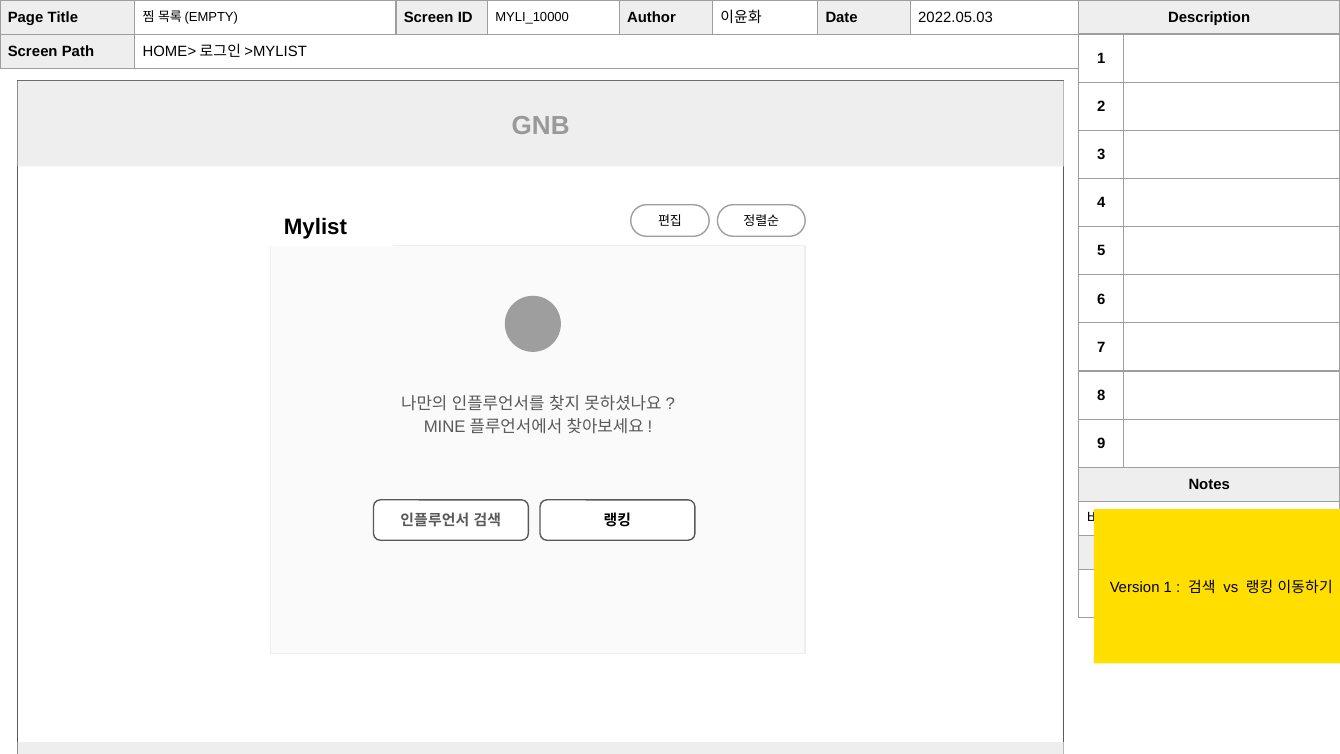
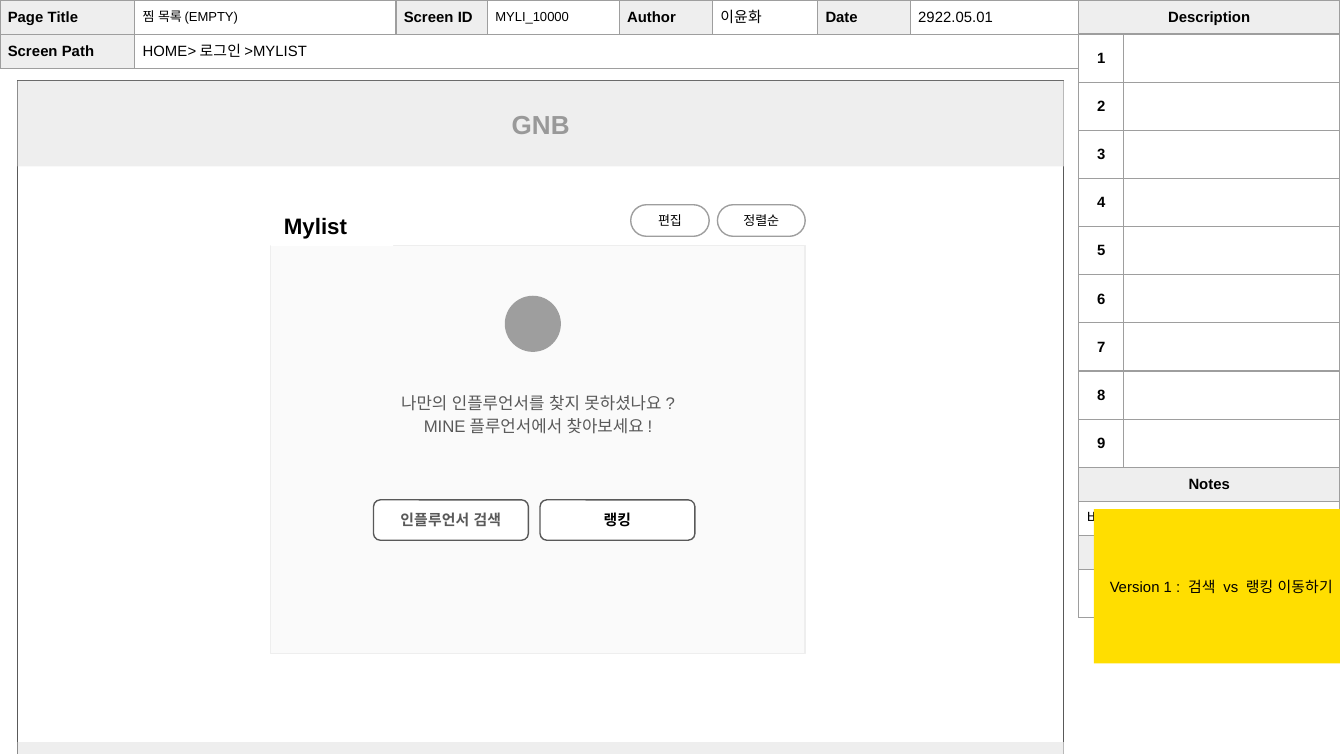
2022.05.03: 2022.05.03 -> 2922.05.01
